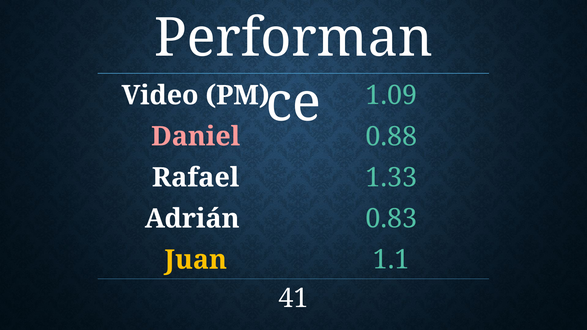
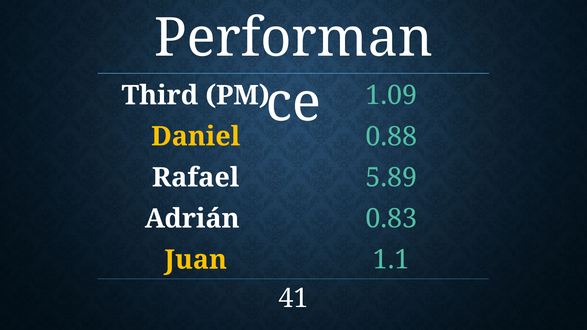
Video: Video -> Third
Daniel colour: pink -> yellow
1.33: 1.33 -> 5.89
